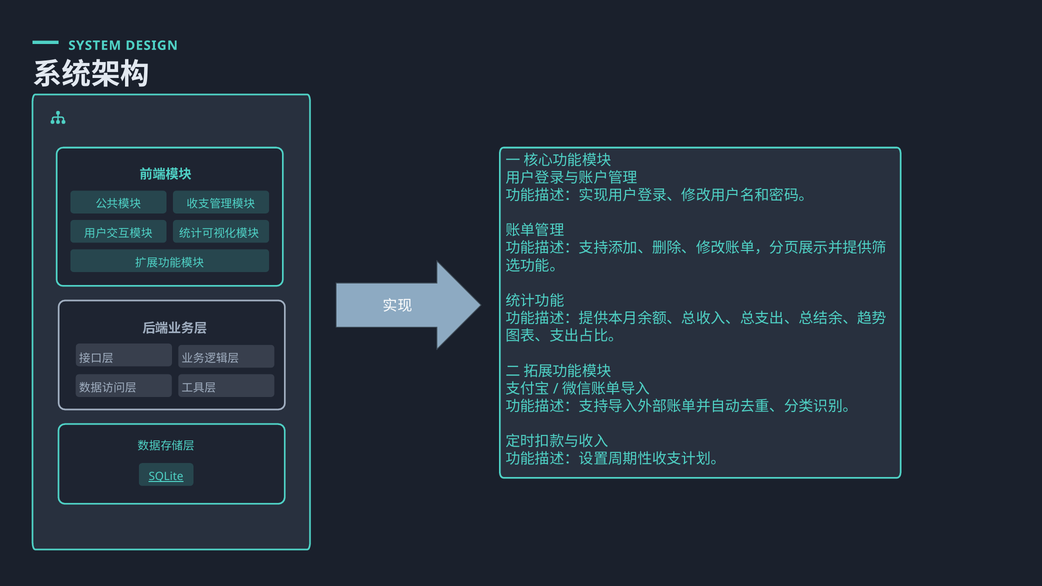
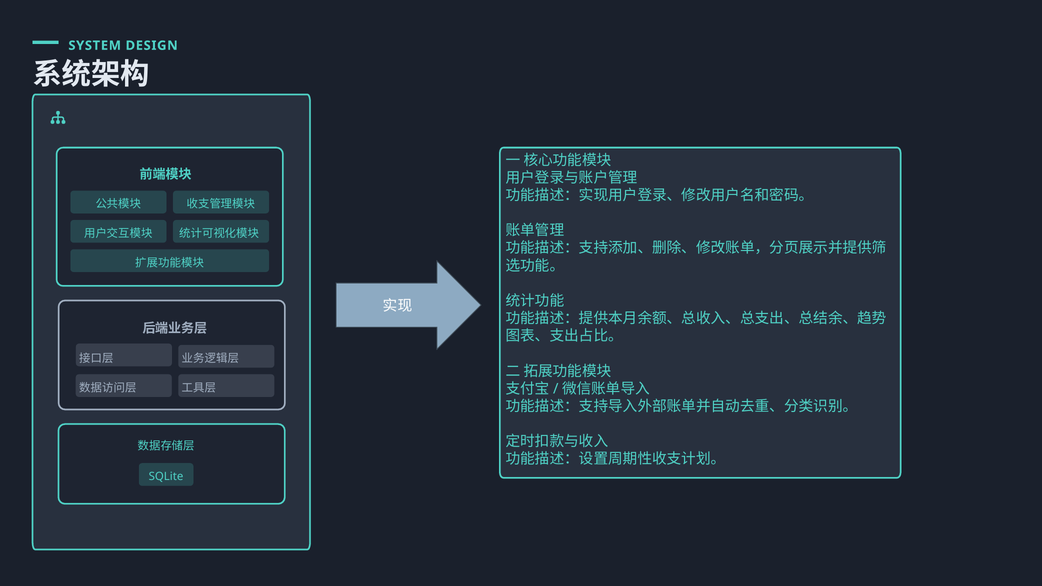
SQLite underline: present -> none
